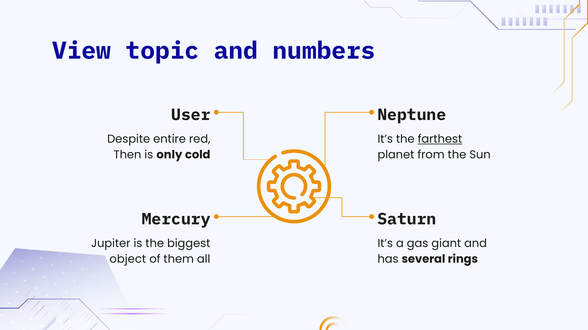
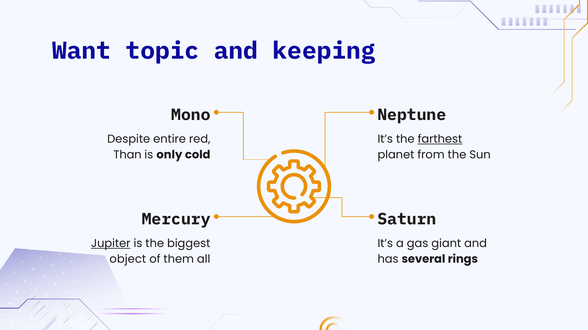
View: View -> Want
numbers: numbers -> keeping
User: User -> Mono
Then: Then -> Than
Jupiter underline: none -> present
